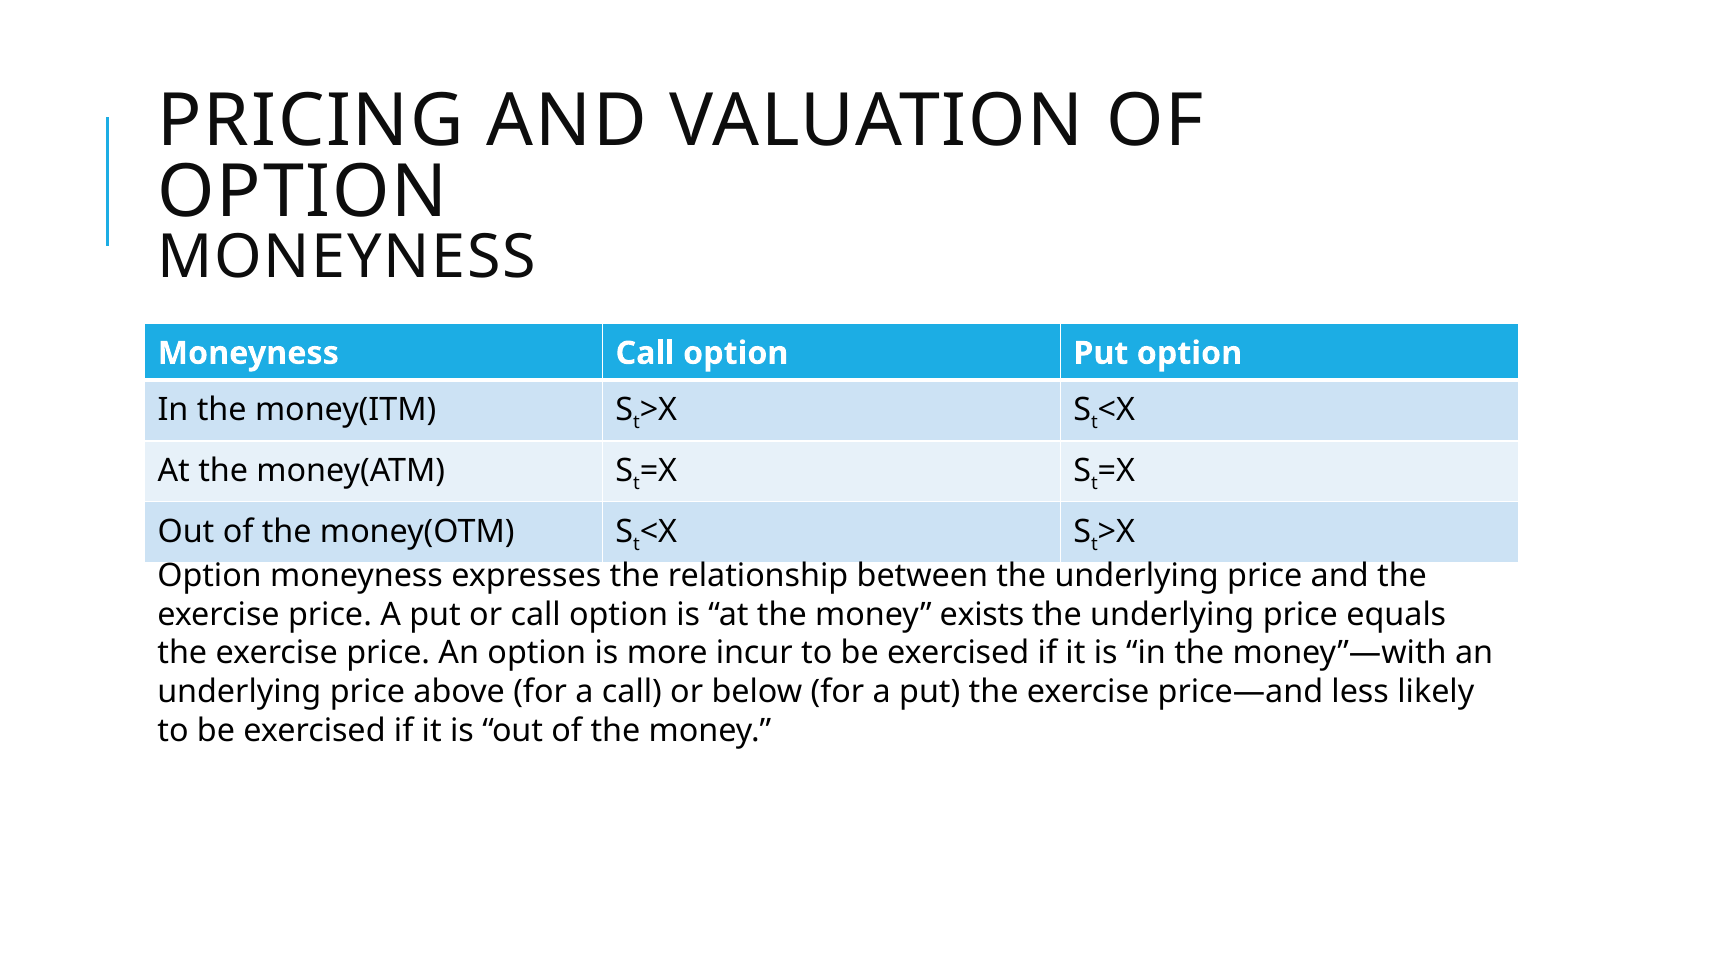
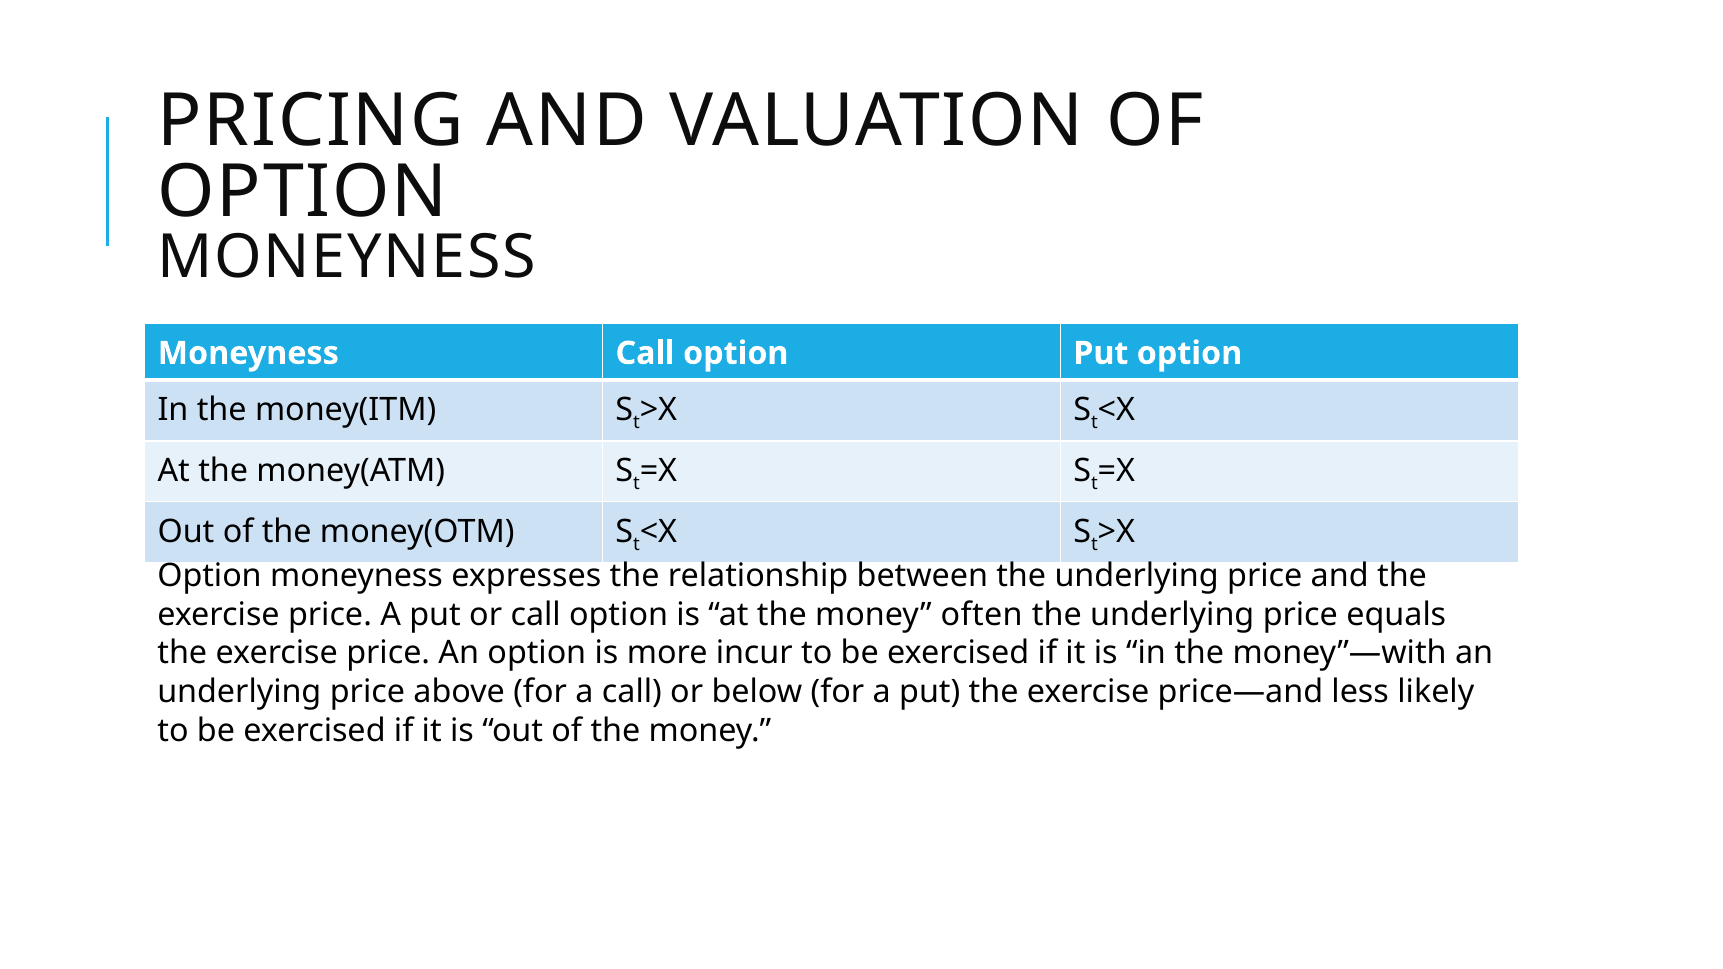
exists: exists -> often
